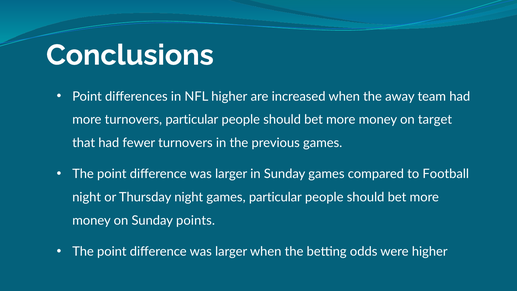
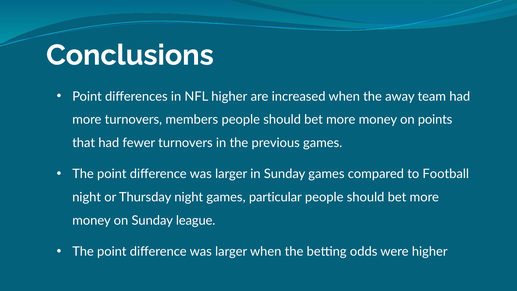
turnovers particular: particular -> members
target: target -> points
points: points -> league
